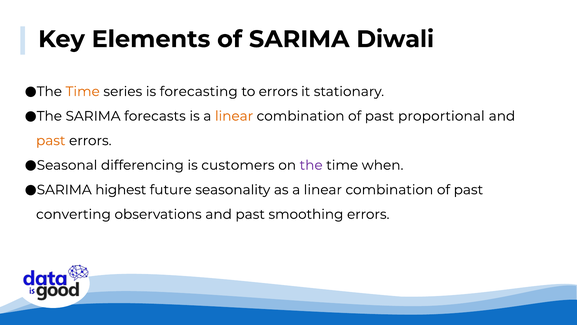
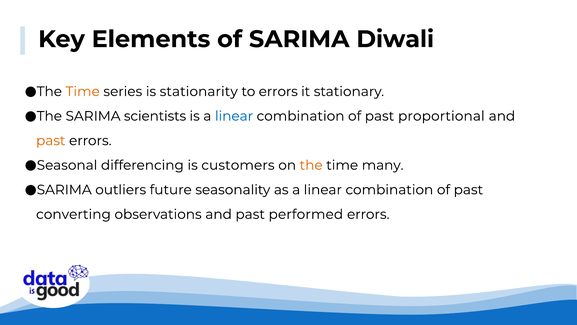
forecasting: forecasting -> stationarity
forecasts: forecasts -> scientists
linear at (234, 116) colour: orange -> blue
the at (311, 165) colour: purple -> orange
when: when -> many
highest: highest -> outliers
smoothing: smoothing -> performed
